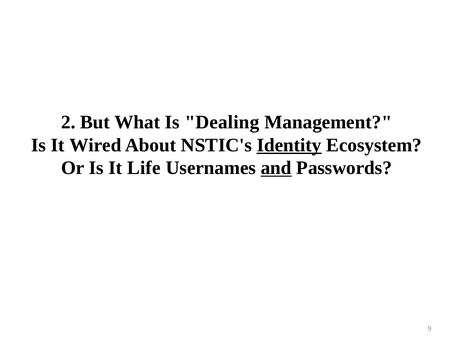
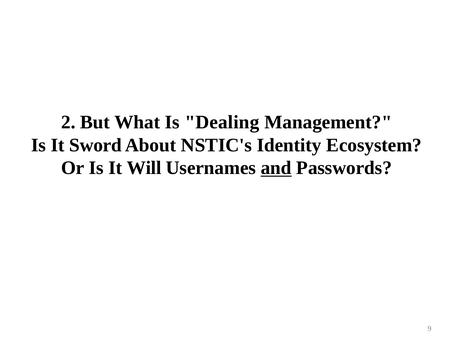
Wired: Wired -> Sword
Identity underline: present -> none
Life: Life -> Will
